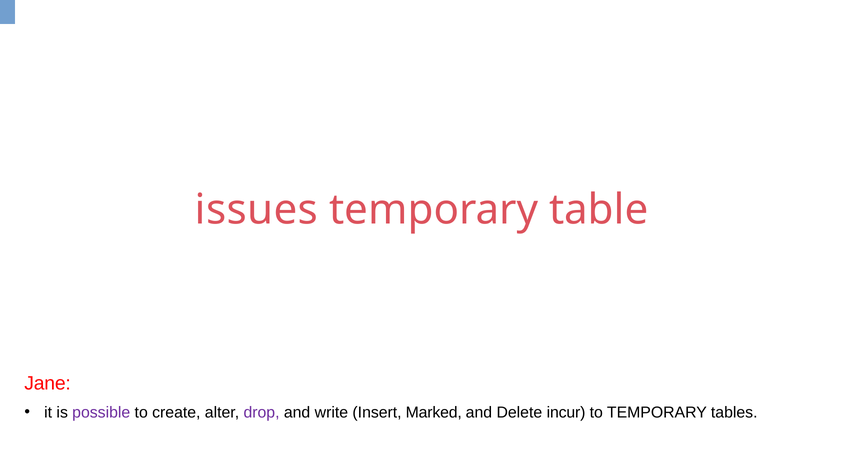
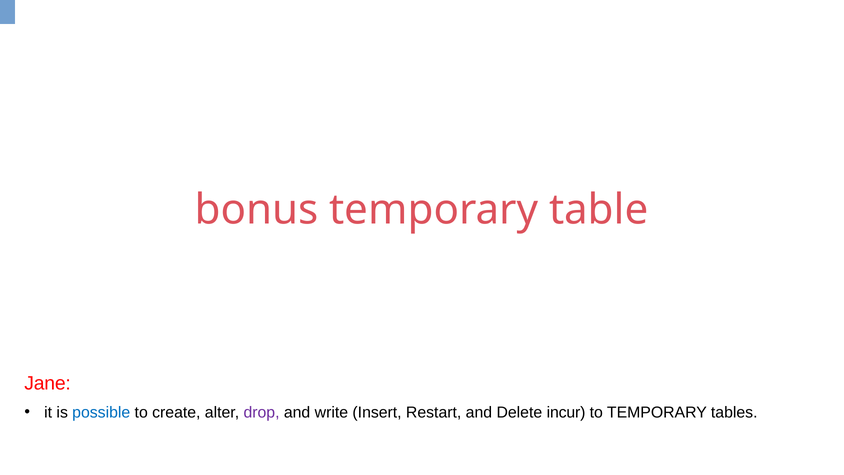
issues: issues -> bonus
possible colour: purple -> blue
Marked: Marked -> Restart
